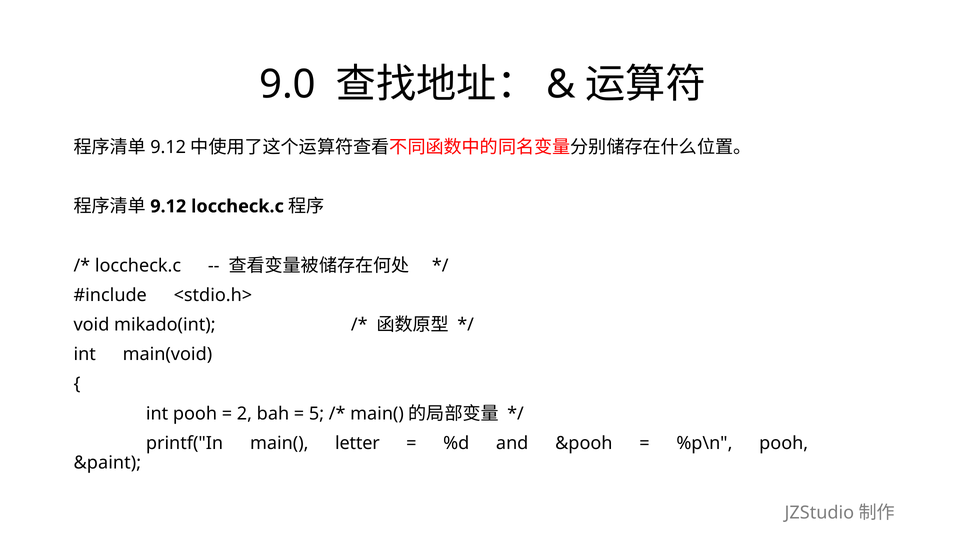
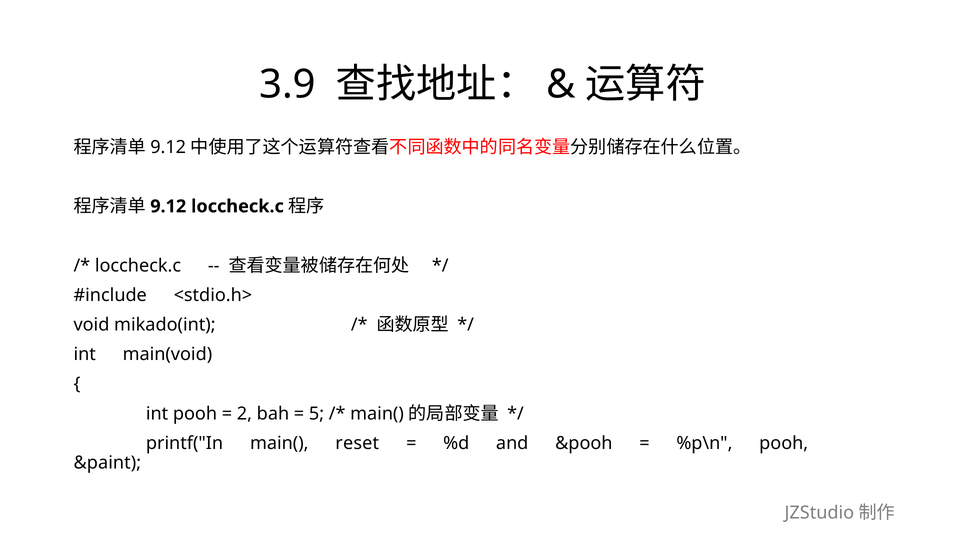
9.0: 9.0 -> 3.9
letter: letter -> reset
